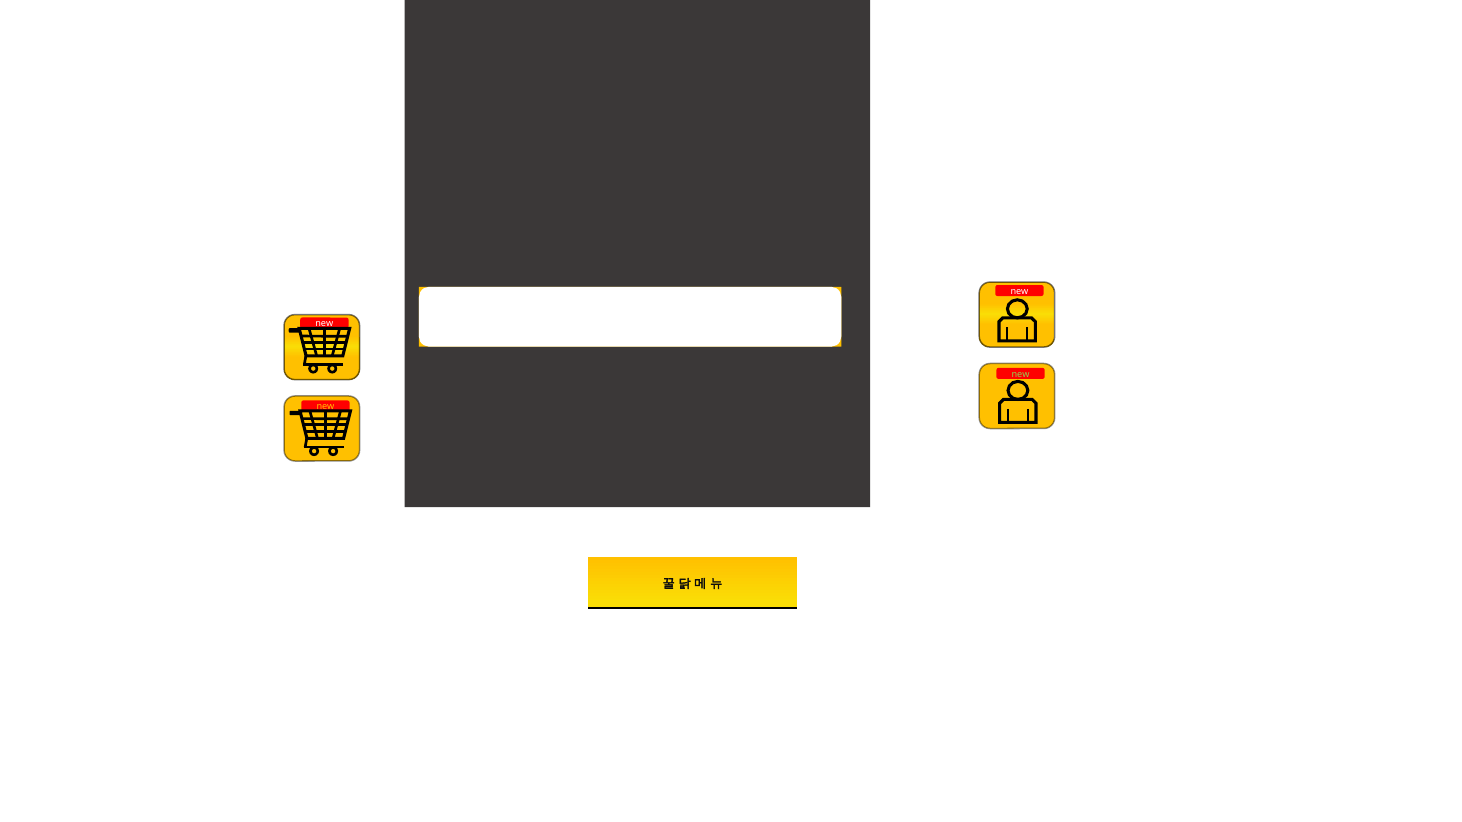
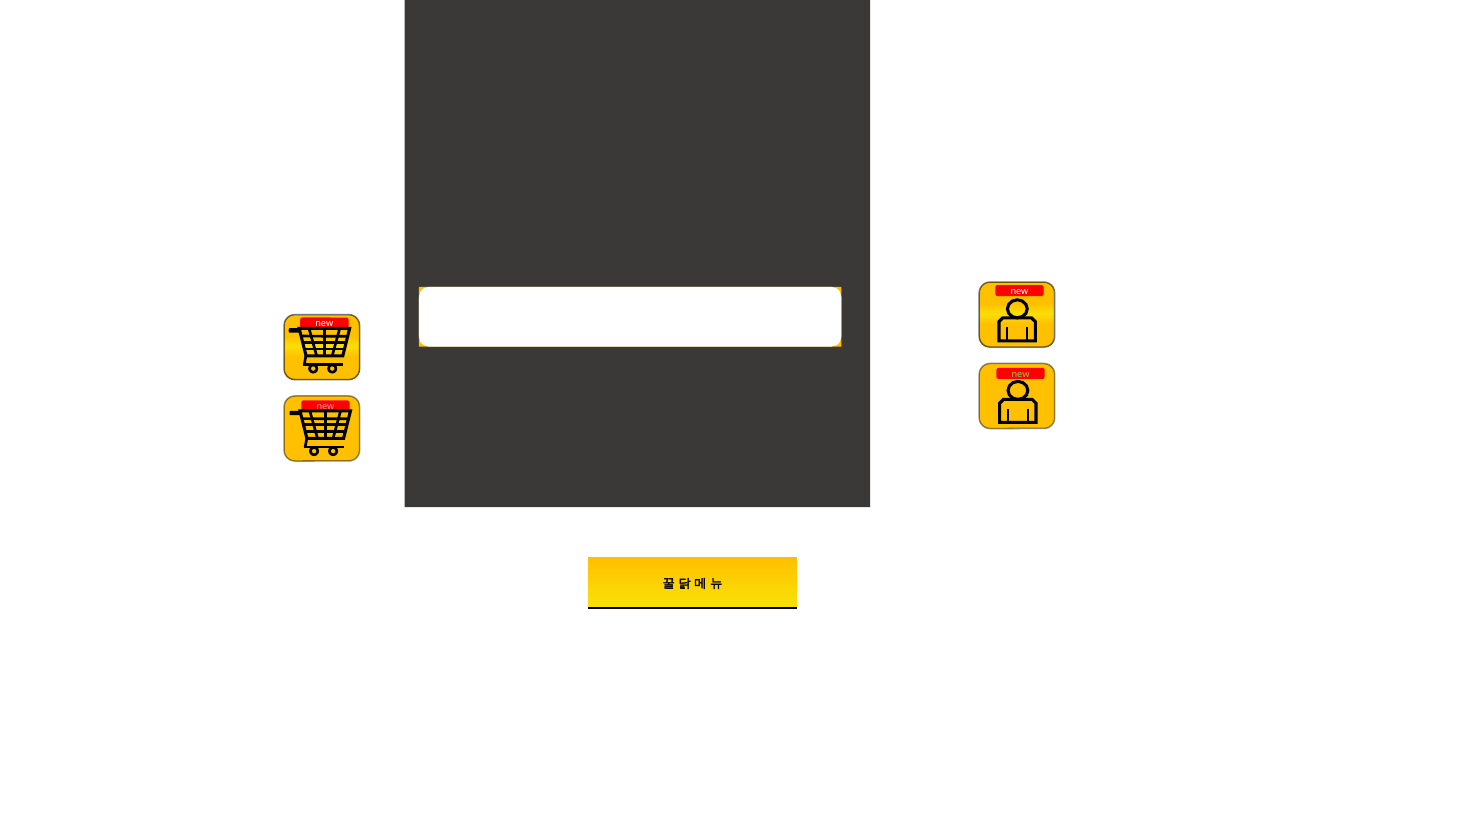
new at (325, 407) colour: yellow -> pink
